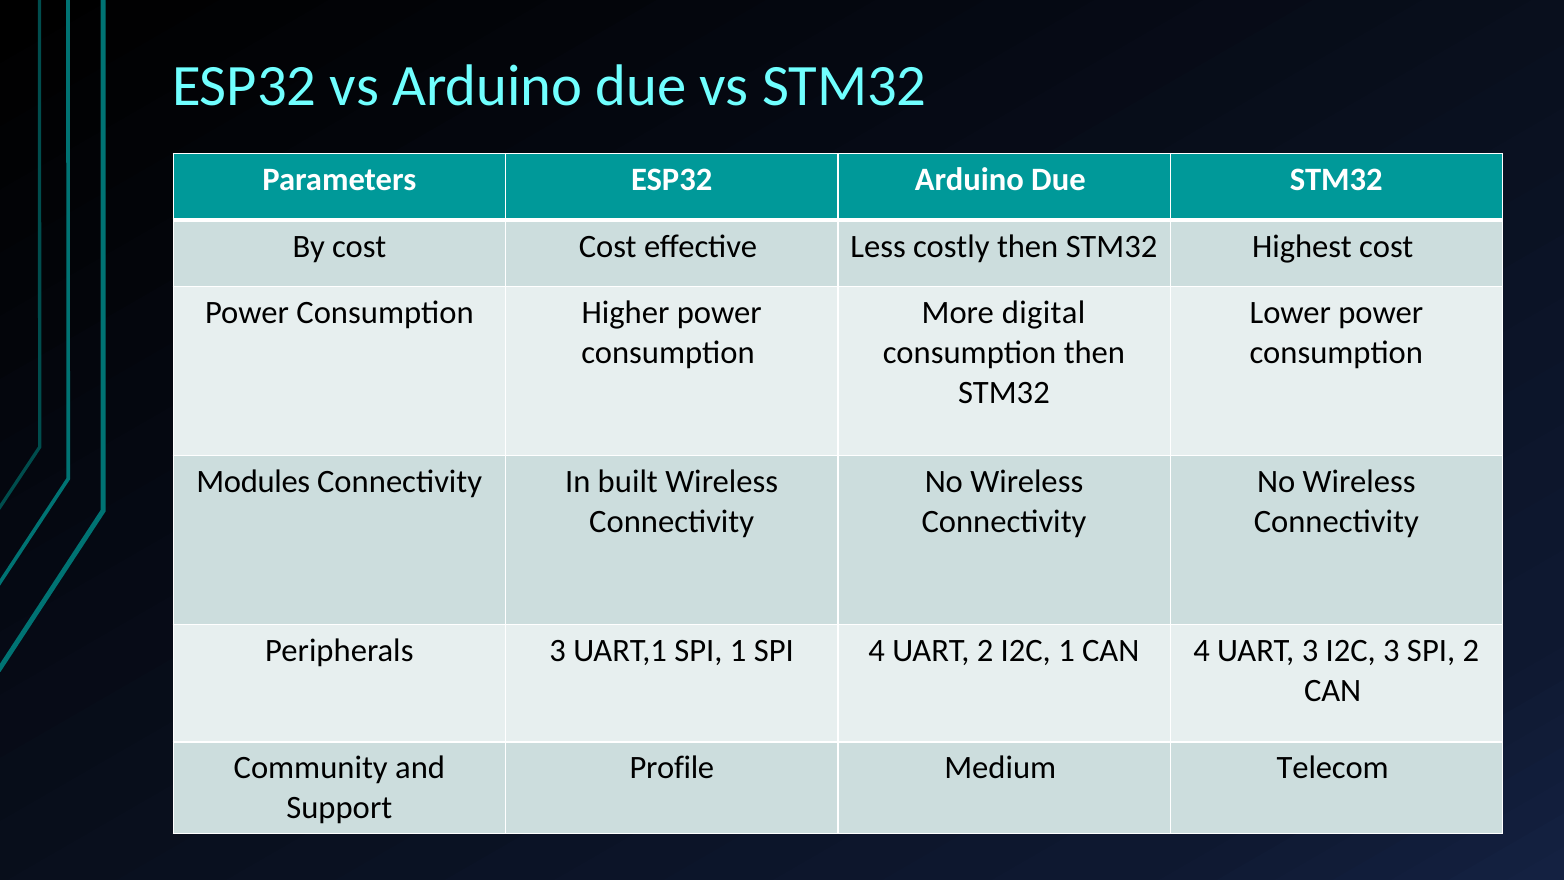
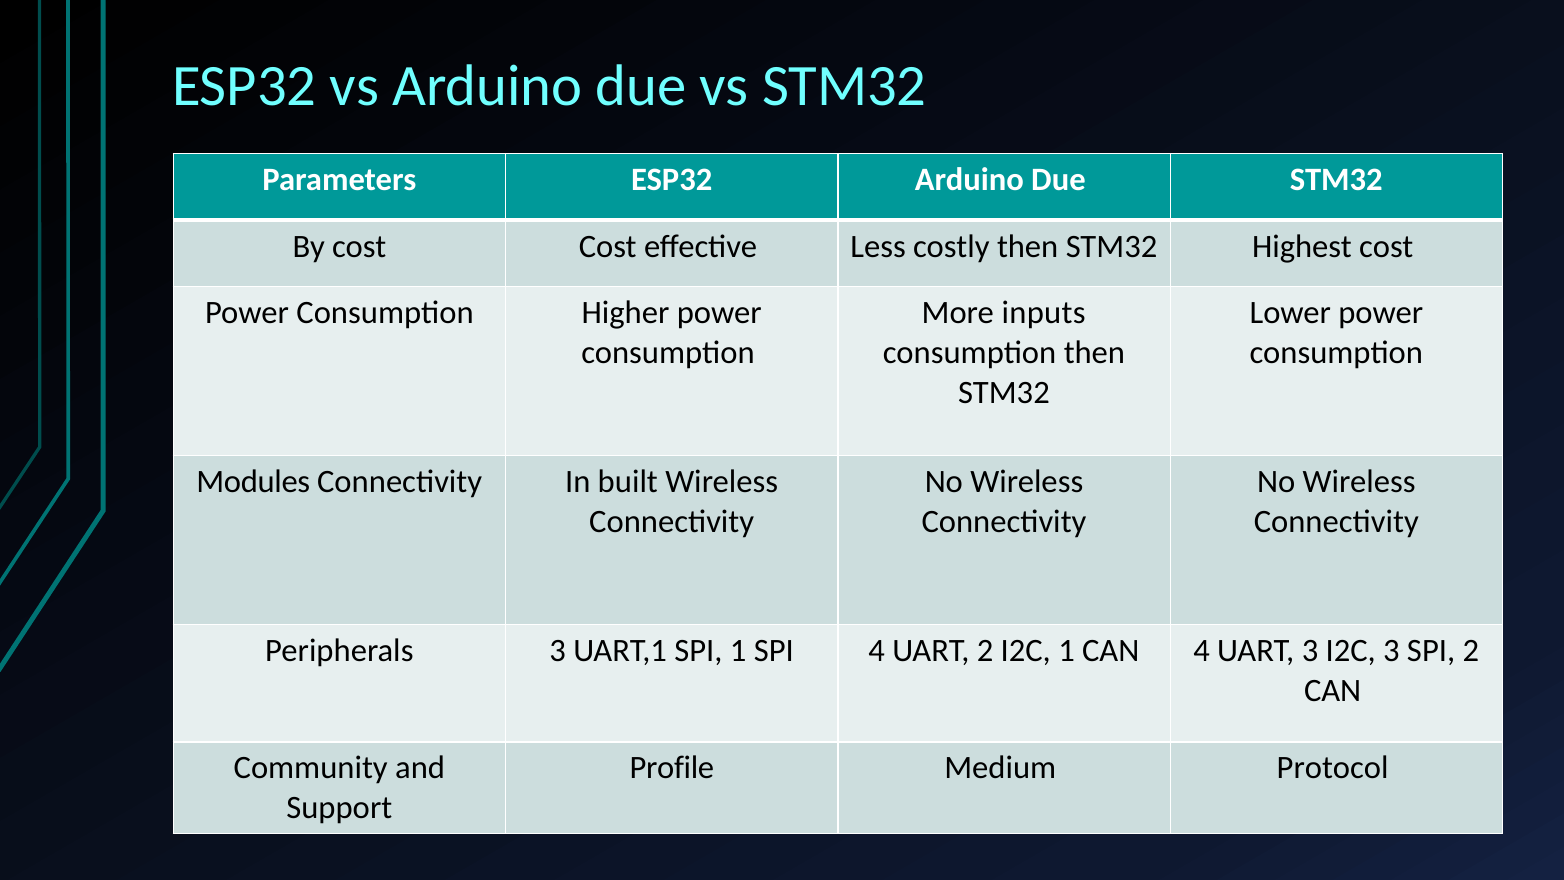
digital: digital -> inputs
Telecom: Telecom -> Protocol
